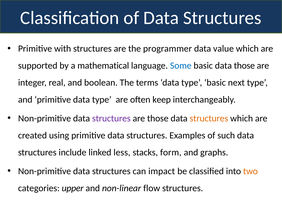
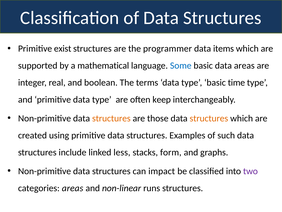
with: with -> exist
value: value -> items
data those: those -> areas
next: next -> time
structures at (111, 118) colour: purple -> orange
two colour: orange -> purple
categories upper: upper -> areas
flow: flow -> runs
